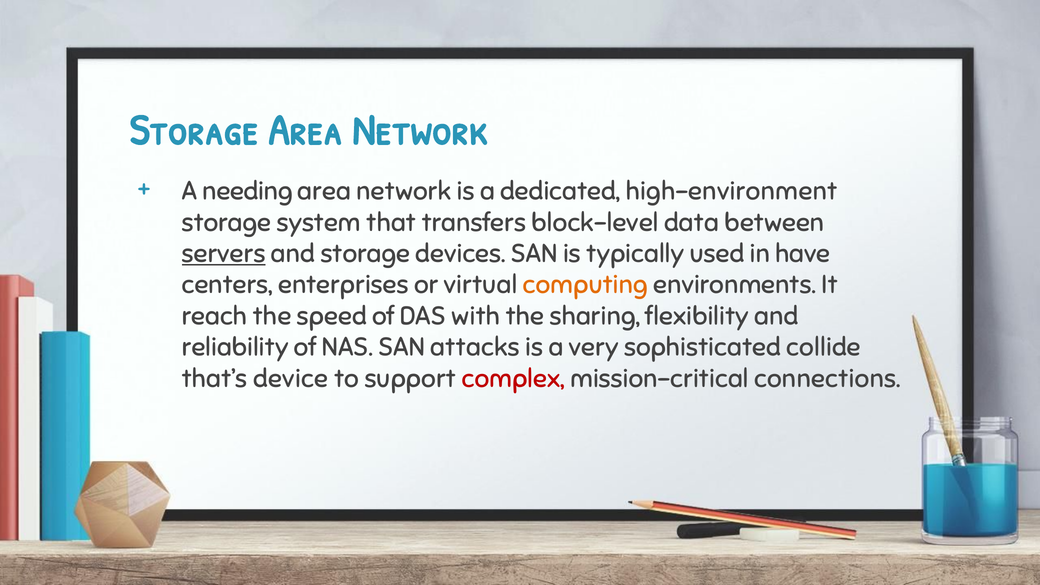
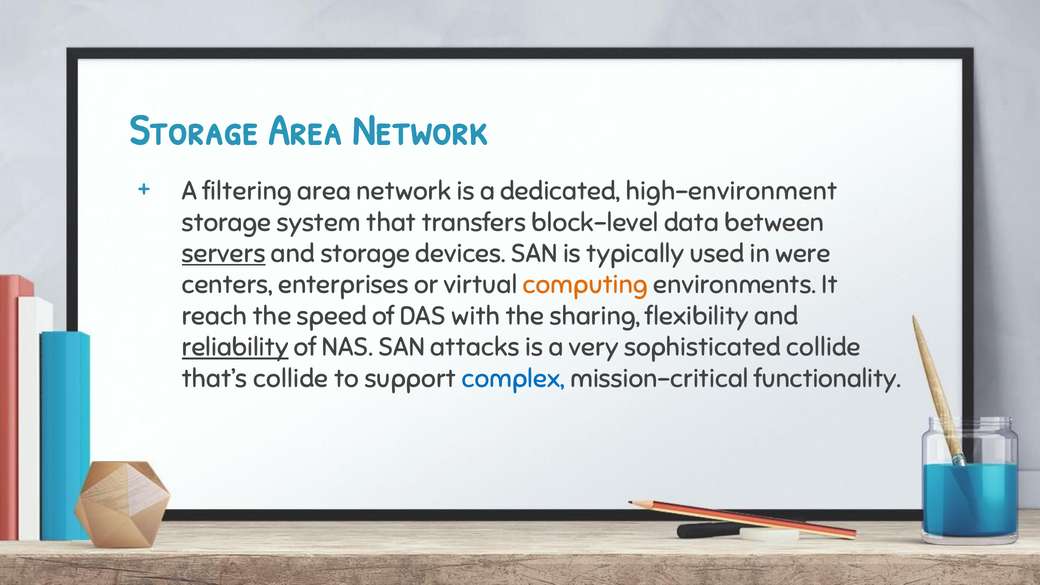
needing: needing -> filtering
have: have -> were
reliability underline: none -> present
that’s device: device -> collide
complex colour: red -> blue
connections: connections -> functionality
